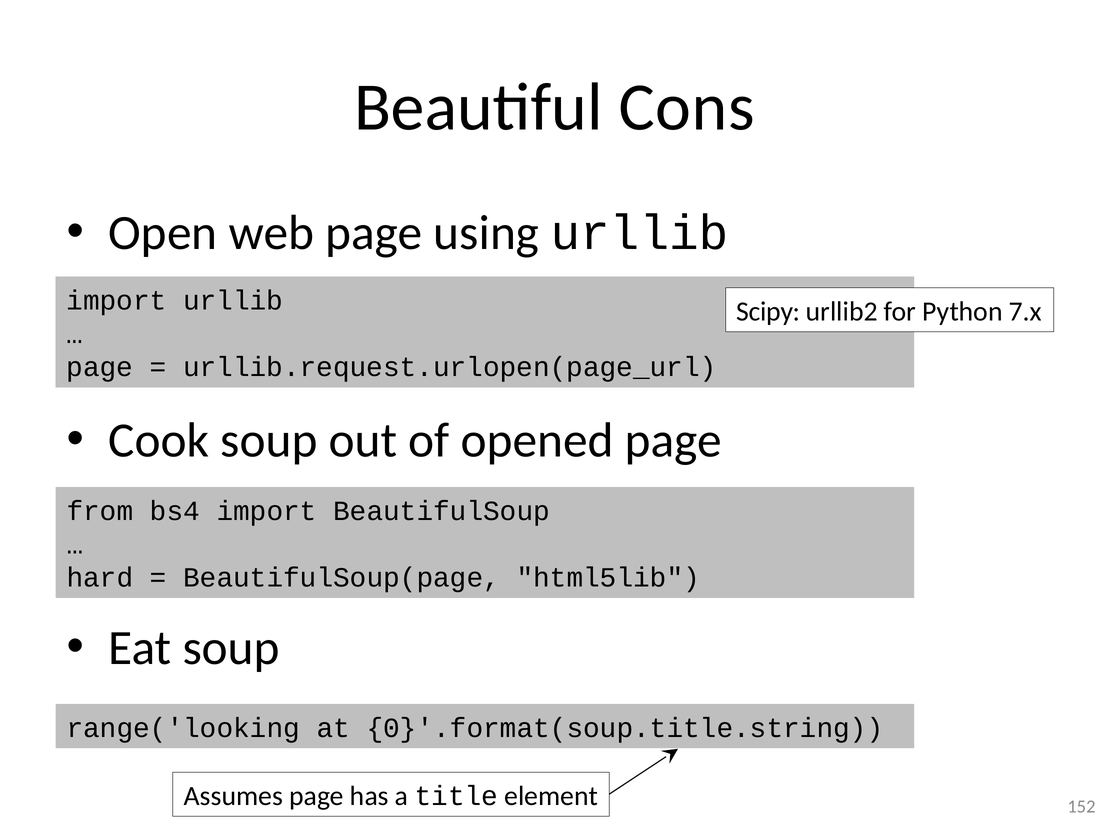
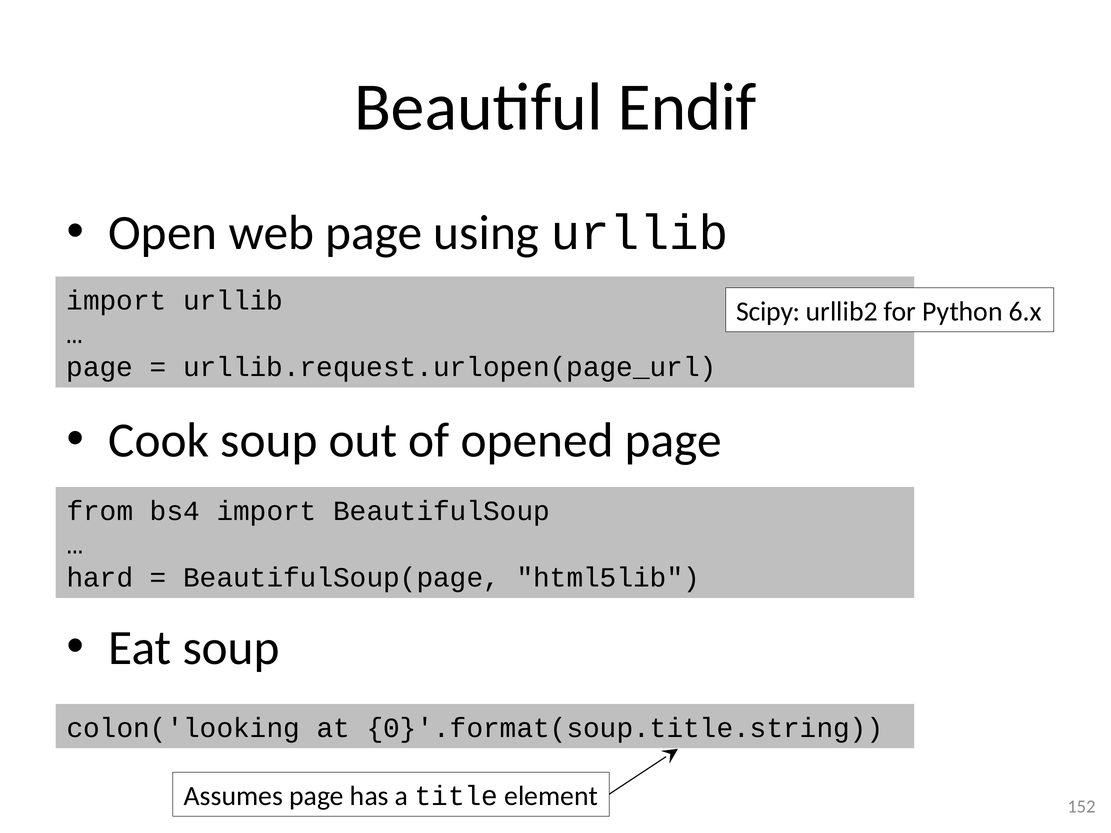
Cons: Cons -> Endif
7.x: 7.x -> 6.x
range('looking: range('looking -> colon('looking
